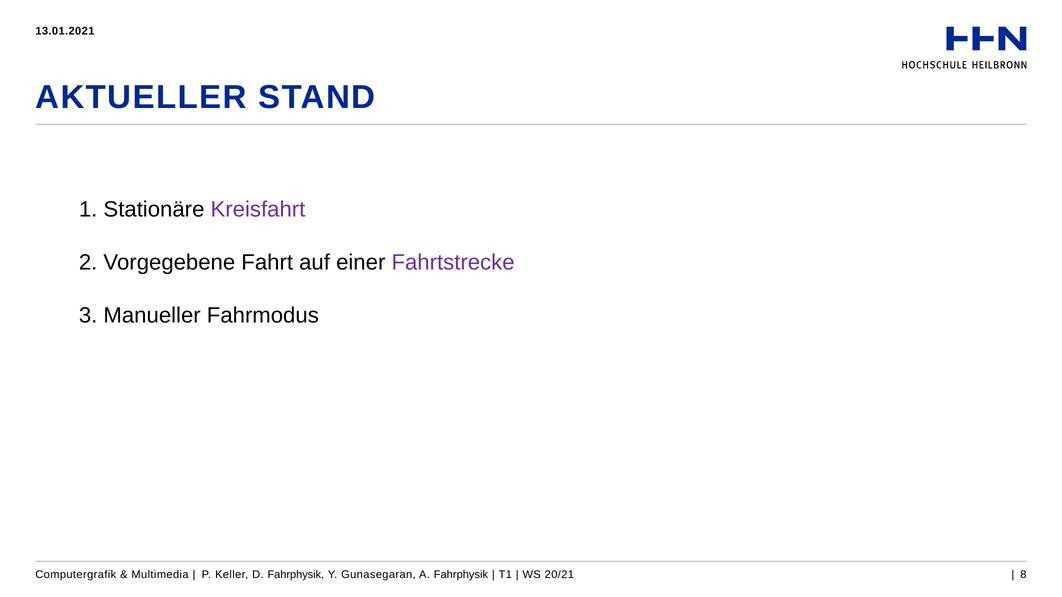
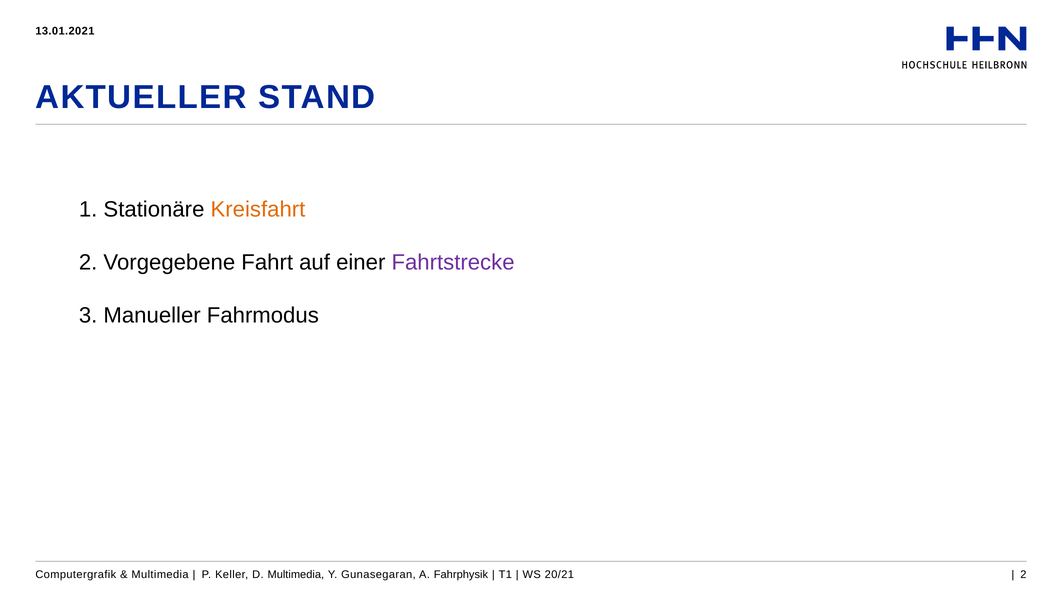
Kreisfahrt colour: purple -> orange
D Fahrphysik: Fahrphysik -> Multimedia
8 at (1023, 575): 8 -> 2
